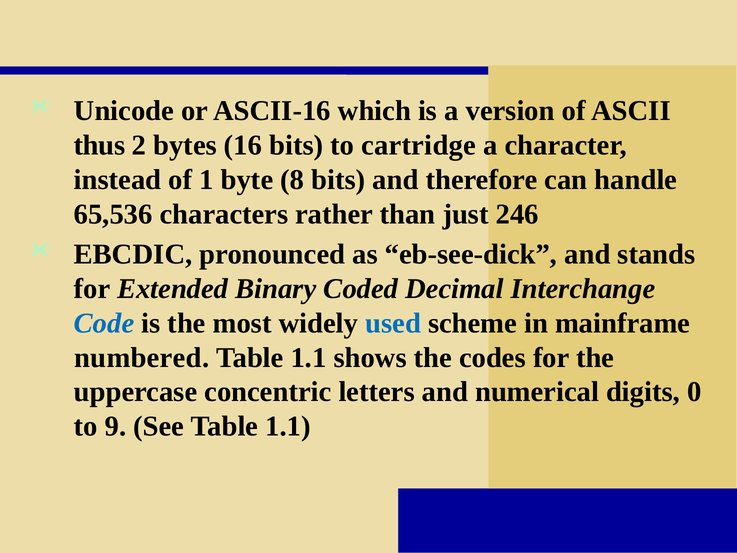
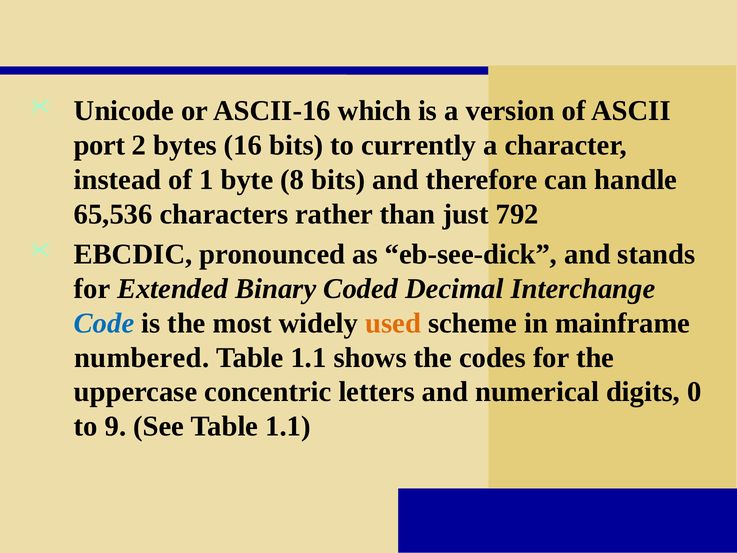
thus: thus -> port
cartridge: cartridge -> currently
246: 246 -> 792
used colour: blue -> orange
